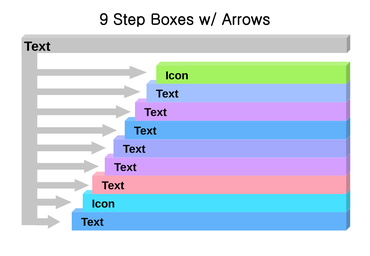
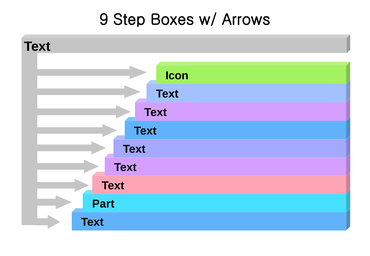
Icon at (103, 204): Icon -> Part
